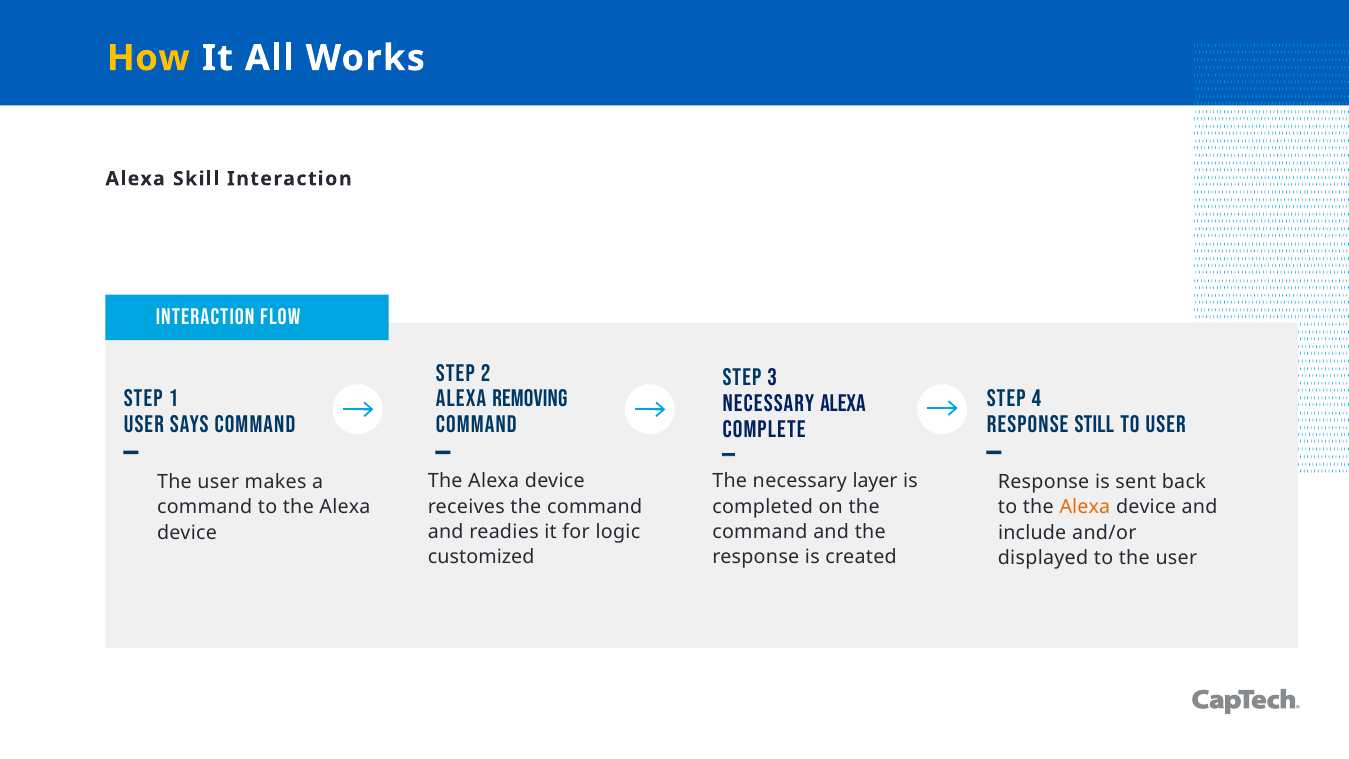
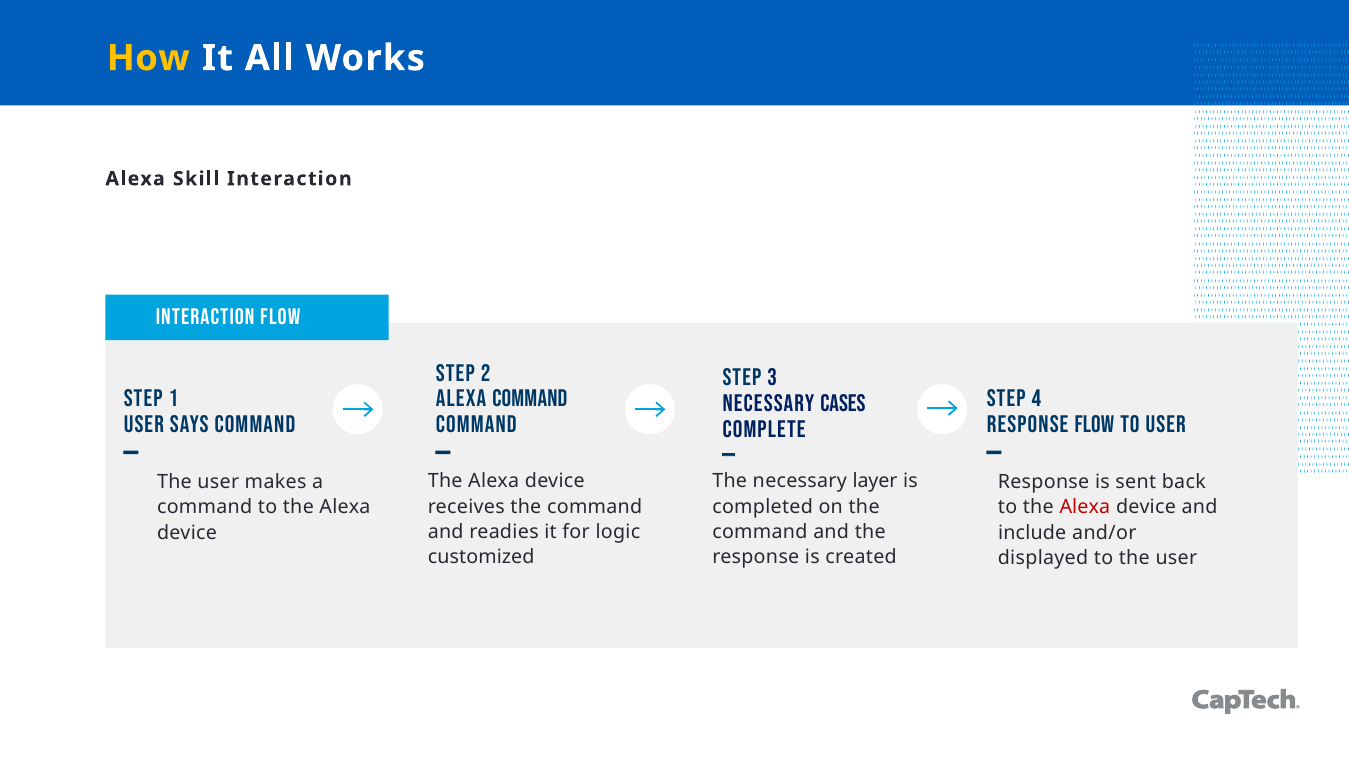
Alexa Removing: Removing -> Command
Necessary Alexa: Alexa -> Cases
Response Still: Still -> Flow
Alexa at (1085, 507) colour: orange -> red
